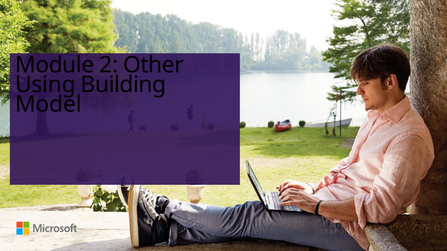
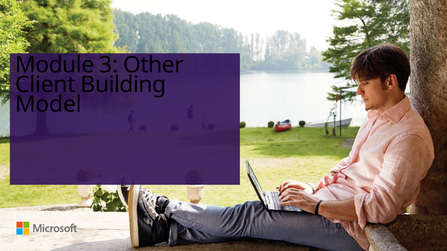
2: 2 -> 3
Using: Using -> Client
